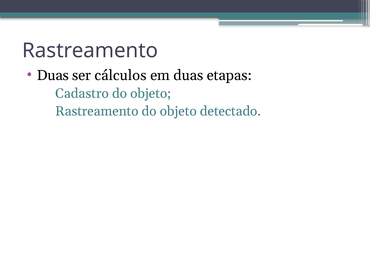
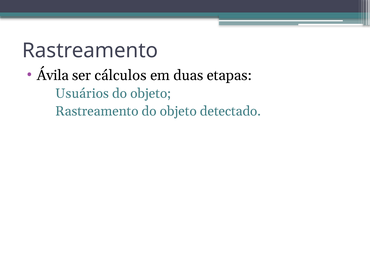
Duas at (53, 75): Duas -> Ávila
Cadastro: Cadastro -> Usuários
